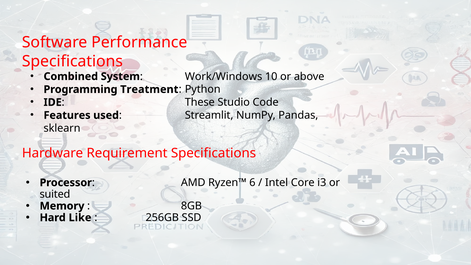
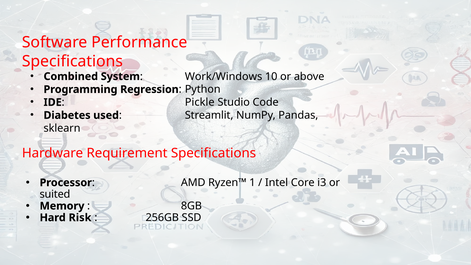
Treatment: Treatment -> Regression
These: These -> Pickle
Features: Features -> Diabetes
6: 6 -> 1
Like: Like -> Risk
